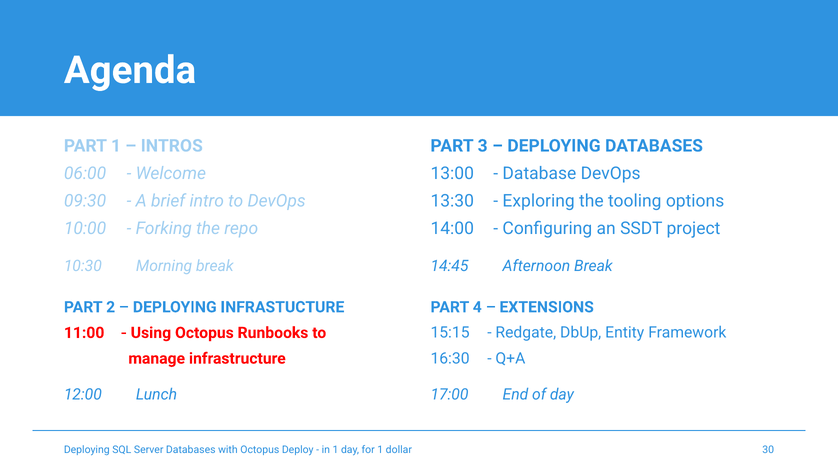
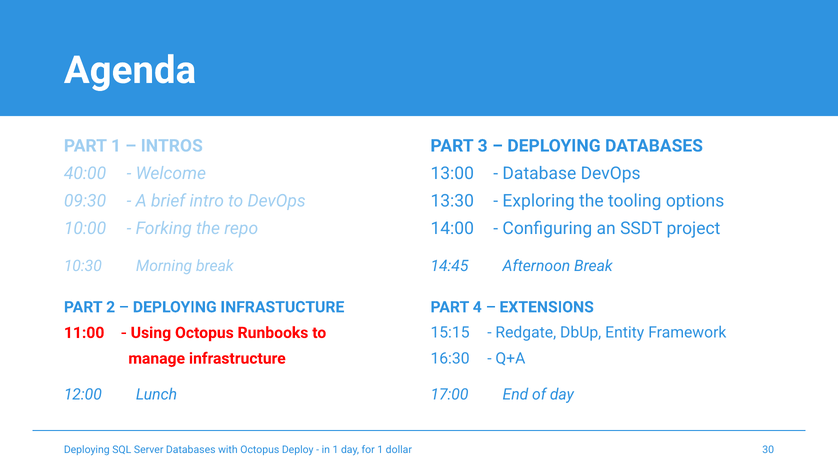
06:00: 06:00 -> 40:00
